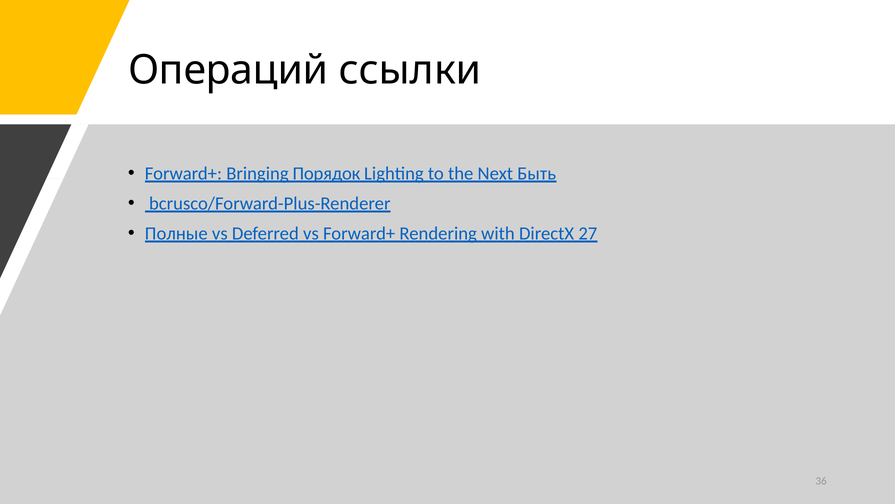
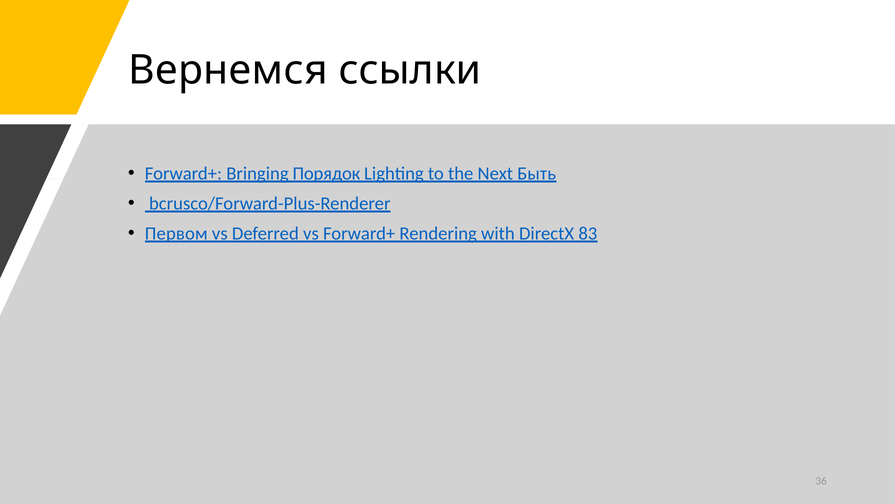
Операций: Операций -> Вернемся
Полные: Полные -> Первом
27: 27 -> 83
